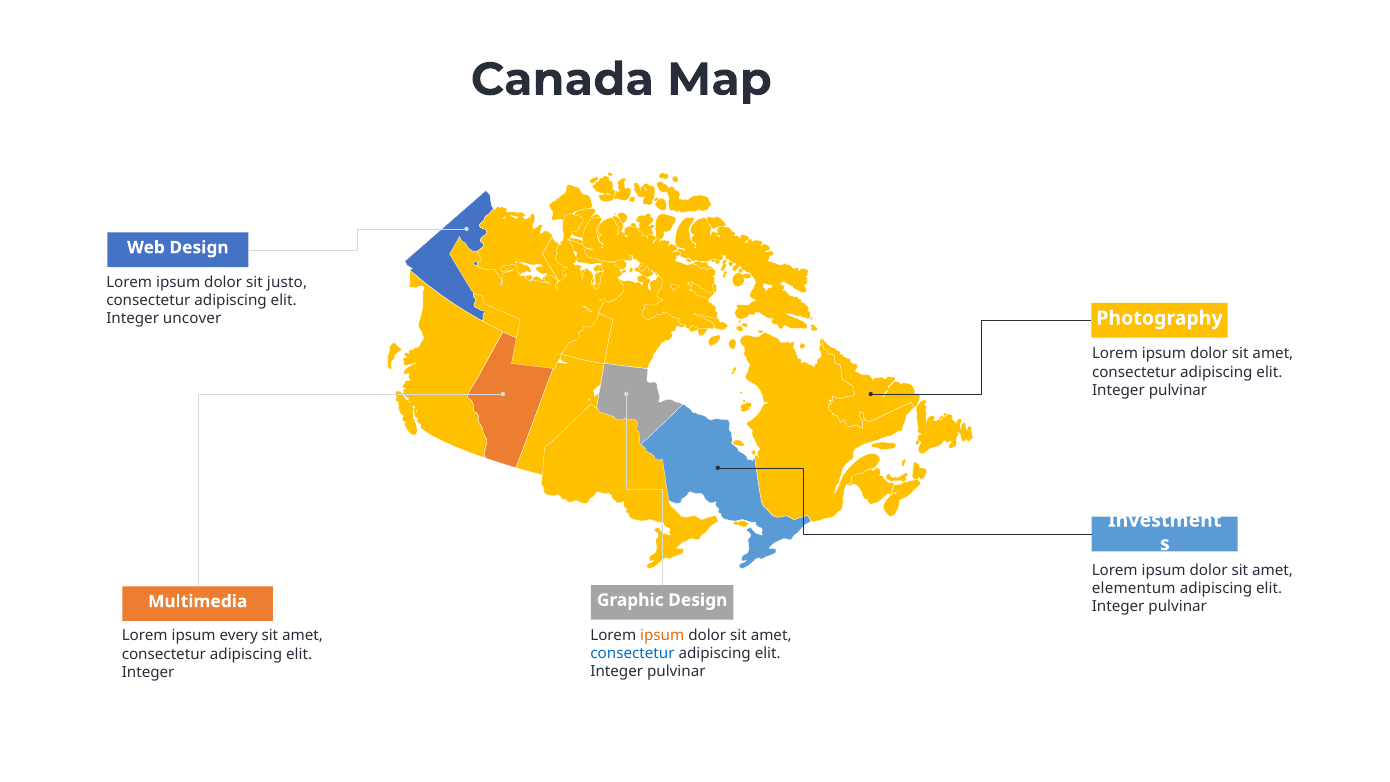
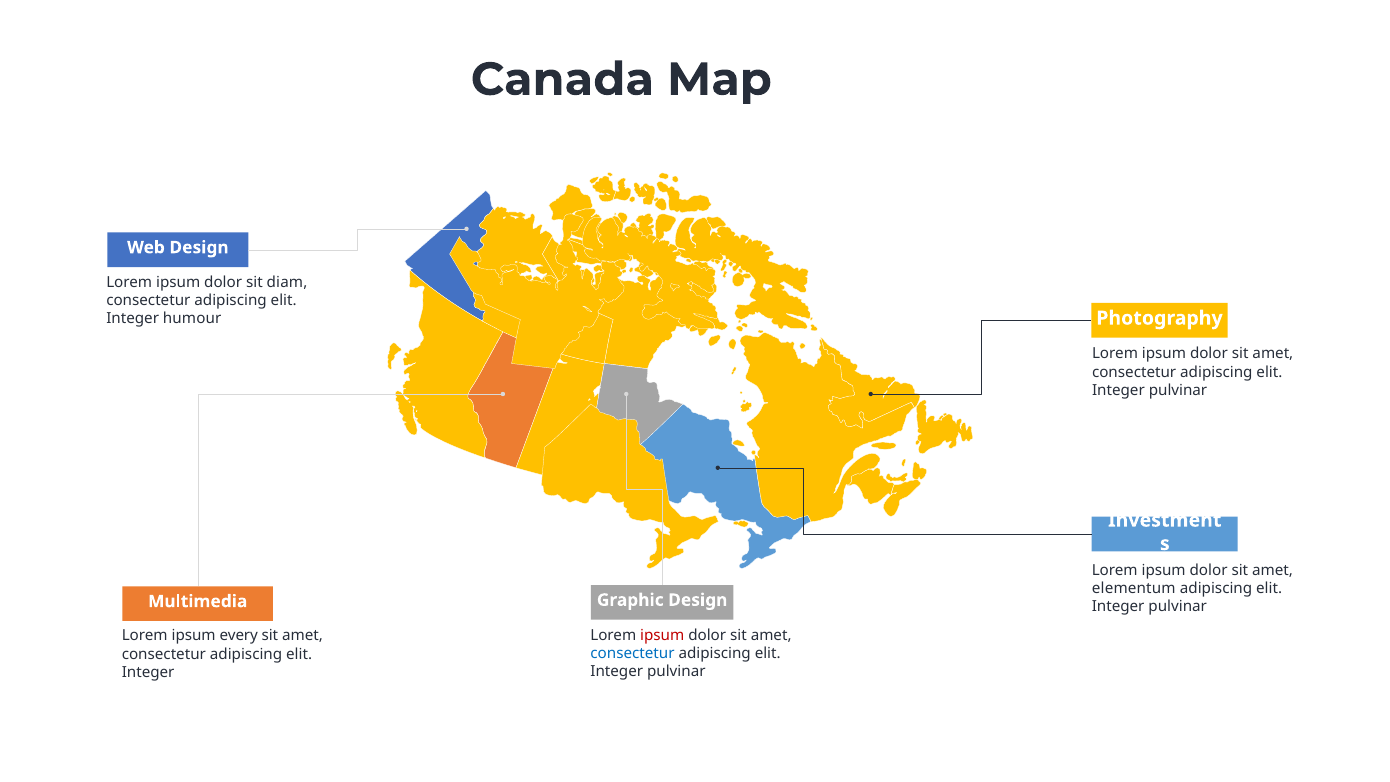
justo: justo -> diam
uncover: uncover -> humour
ipsum at (662, 635) colour: orange -> red
